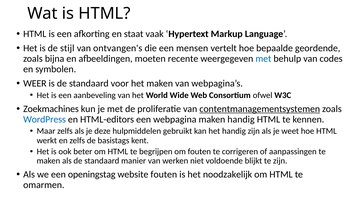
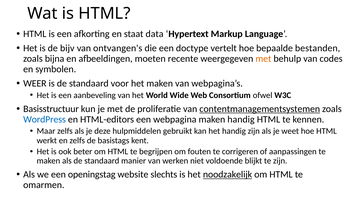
vaak: vaak -> data
stijl: stijl -> bijv
mensen: mensen -> doctype
geordende: geordende -> bestanden
met at (263, 59) colour: blue -> orange
Zoekmachines: Zoekmachines -> Basisstructuur
website fouten: fouten -> slechts
noodzakelijk underline: none -> present
